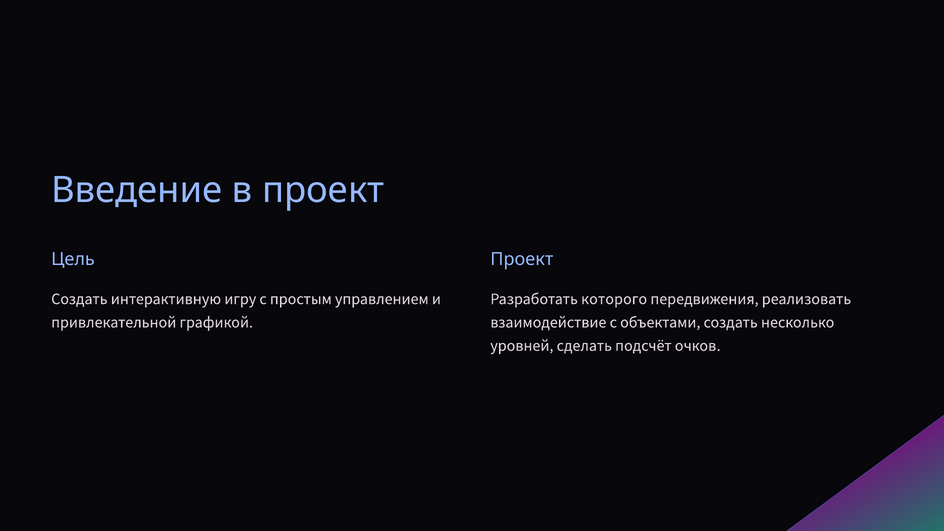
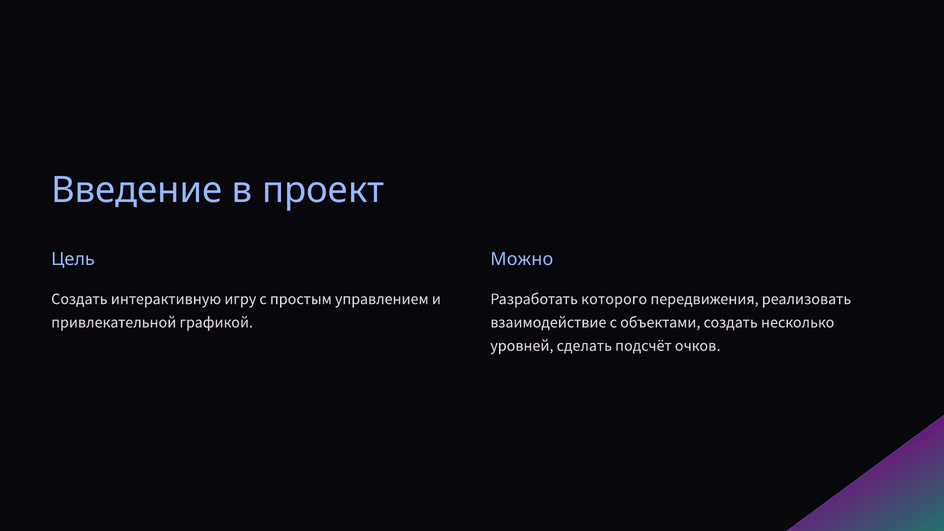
Проект at (522, 259): Проект -> Можно
